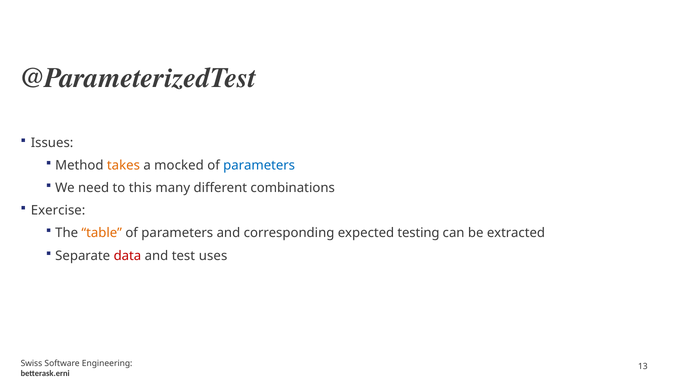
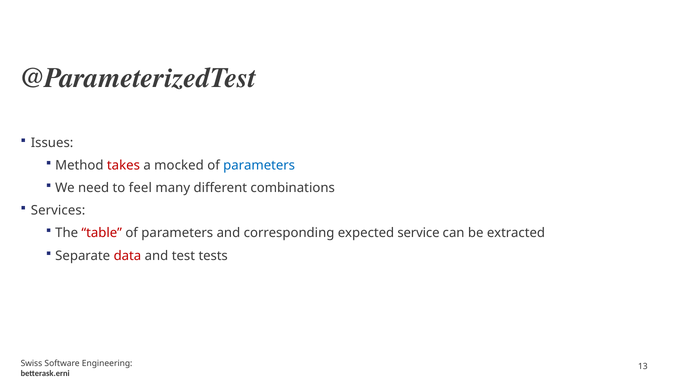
takes colour: orange -> red
this: this -> feel
Exercise: Exercise -> Services
table colour: orange -> red
testing: testing -> service
uses: uses -> tests
